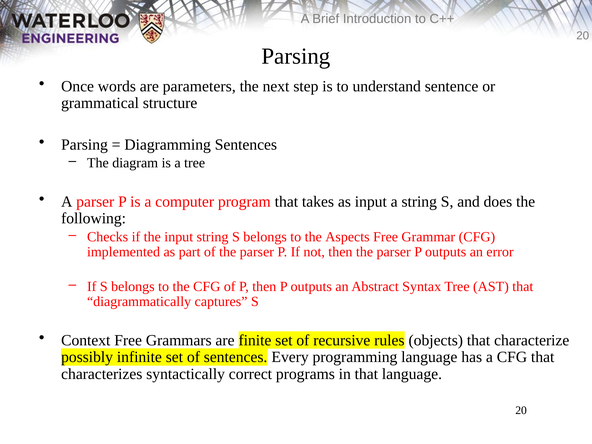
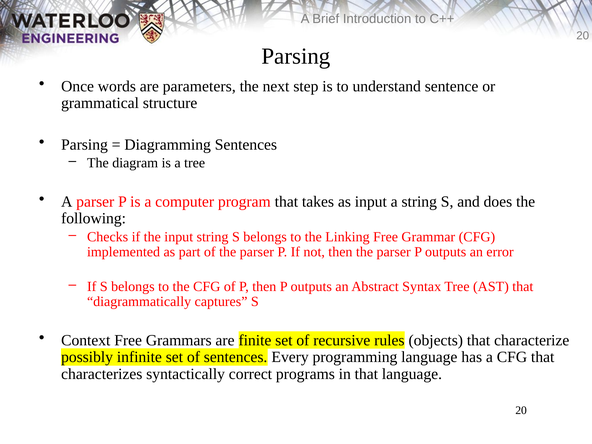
Aspects: Aspects -> Linking
